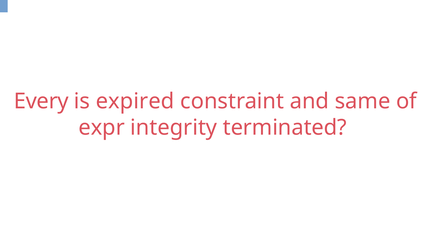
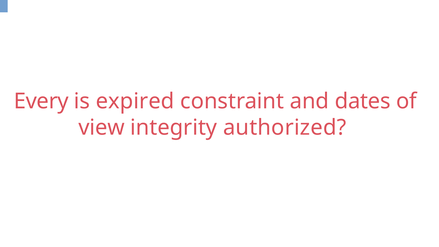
same: same -> dates
expr: expr -> view
terminated: terminated -> authorized
